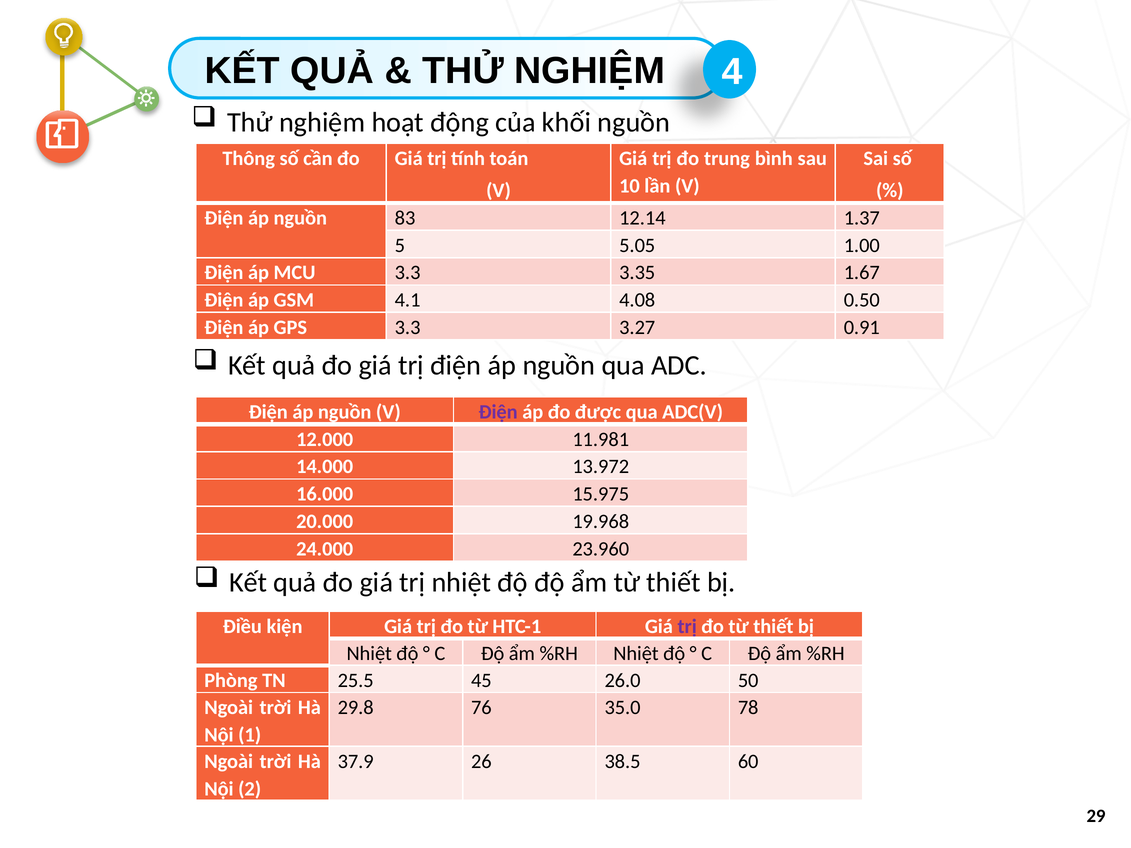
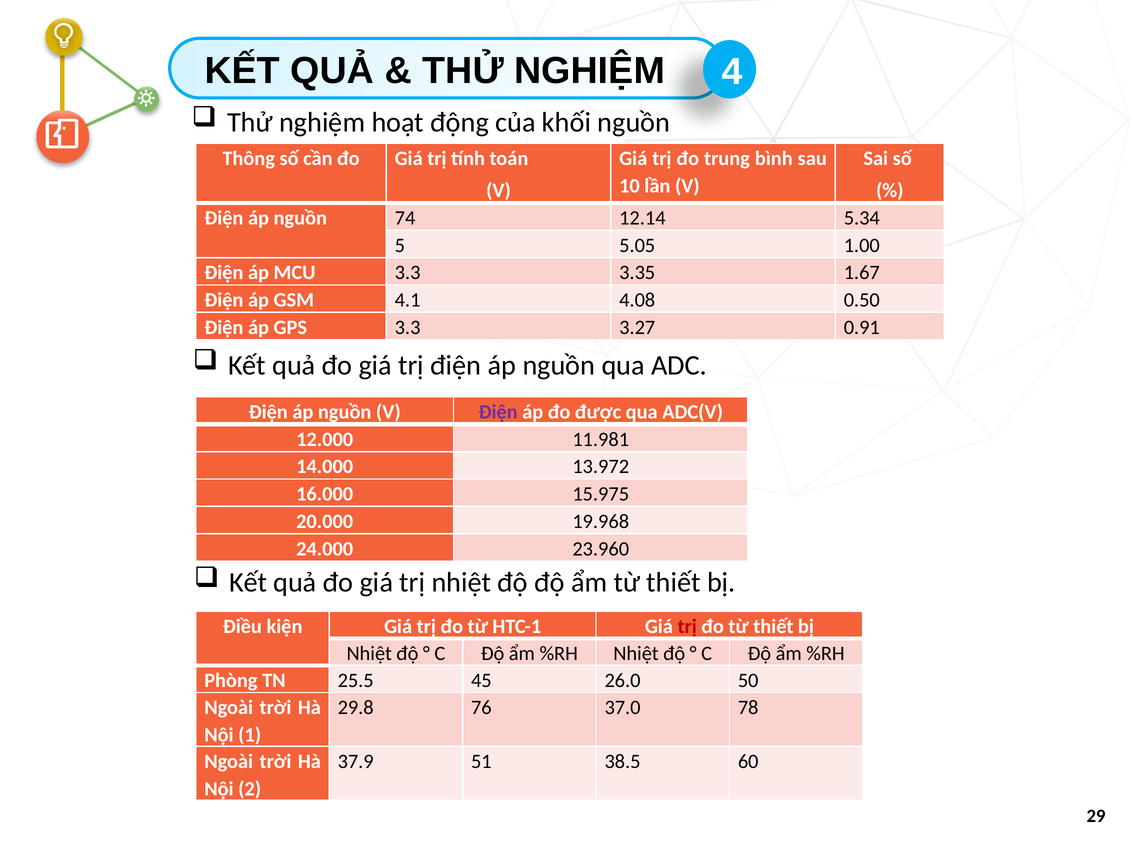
83: 83 -> 74
1.37: 1.37 -> 5.34
trị at (687, 627) colour: purple -> red
35.0: 35.0 -> 37.0
26: 26 -> 51
